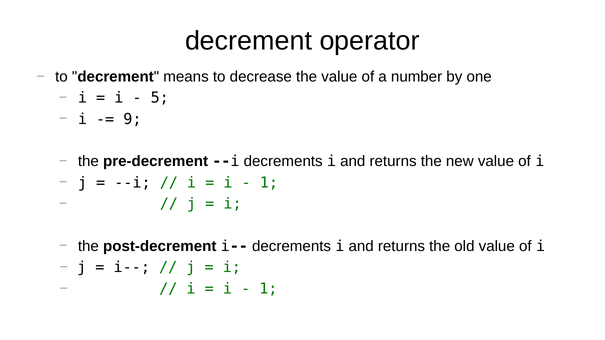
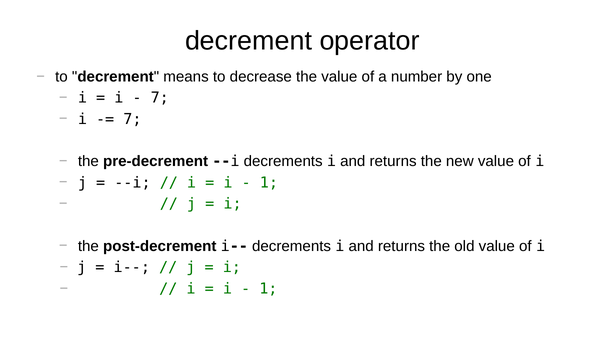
5 at (160, 98): 5 -> 7
9 at (132, 119): 9 -> 7
